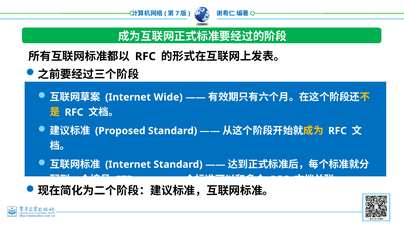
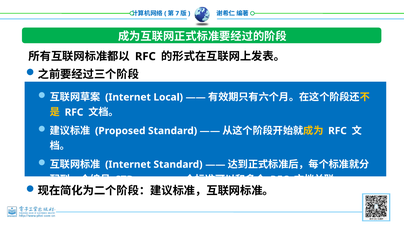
Wide: Wide -> Local
